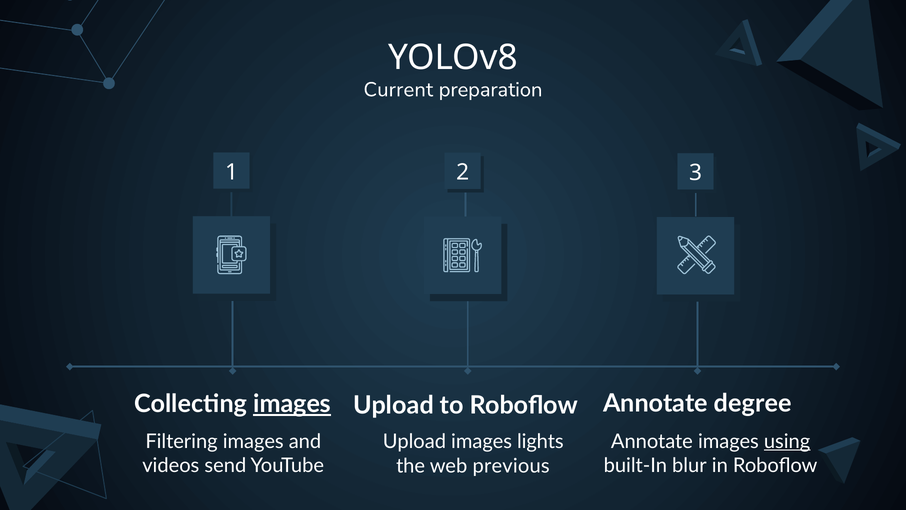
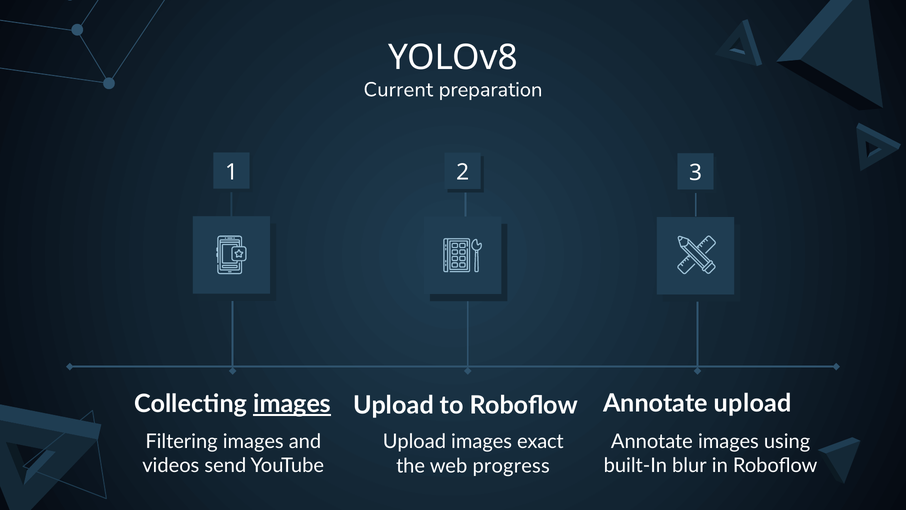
Annotate degree: degree -> upload
using underline: present -> none
lights: lights -> exact
previous: previous -> progress
